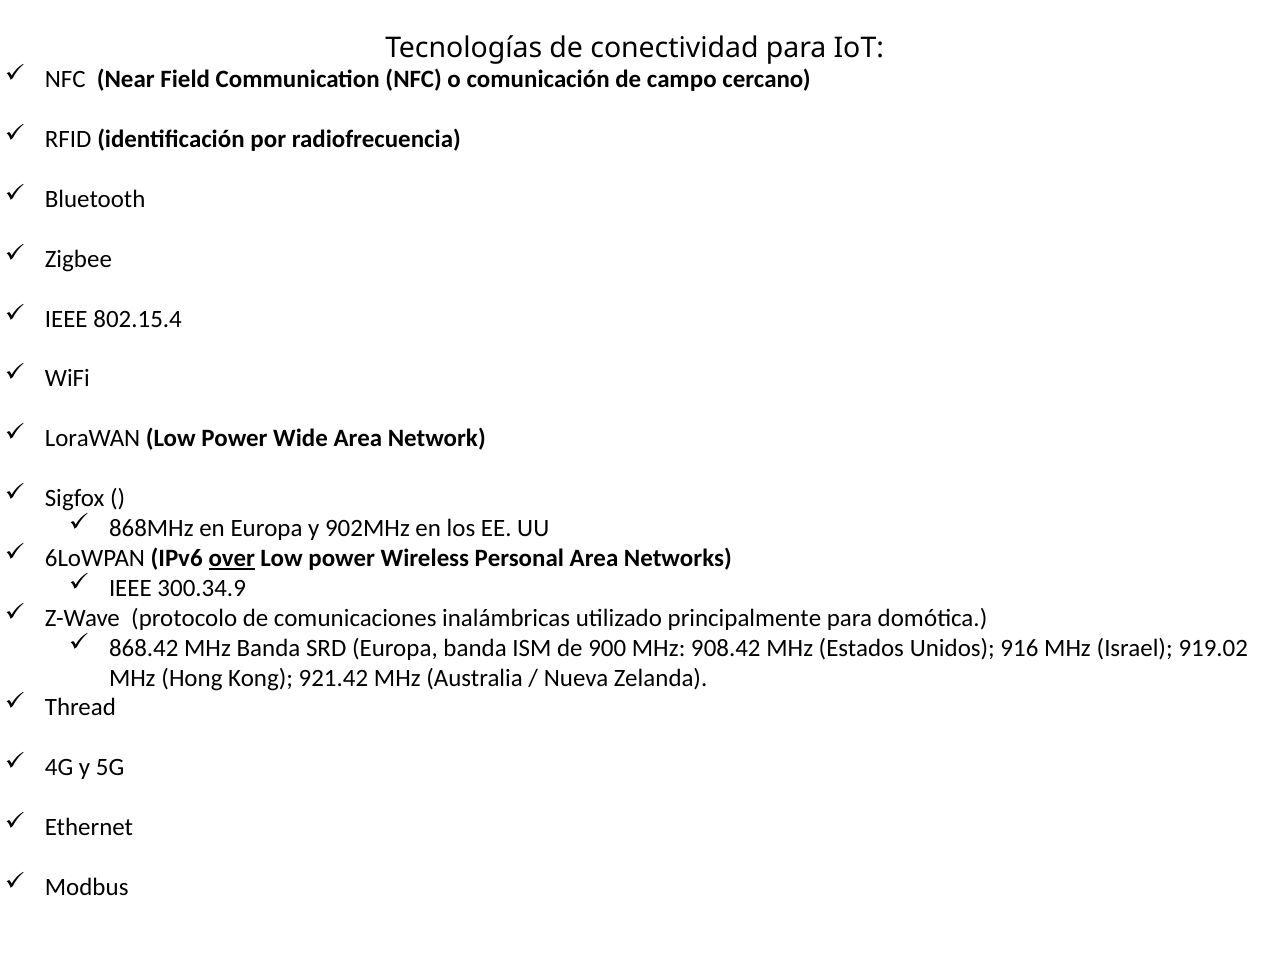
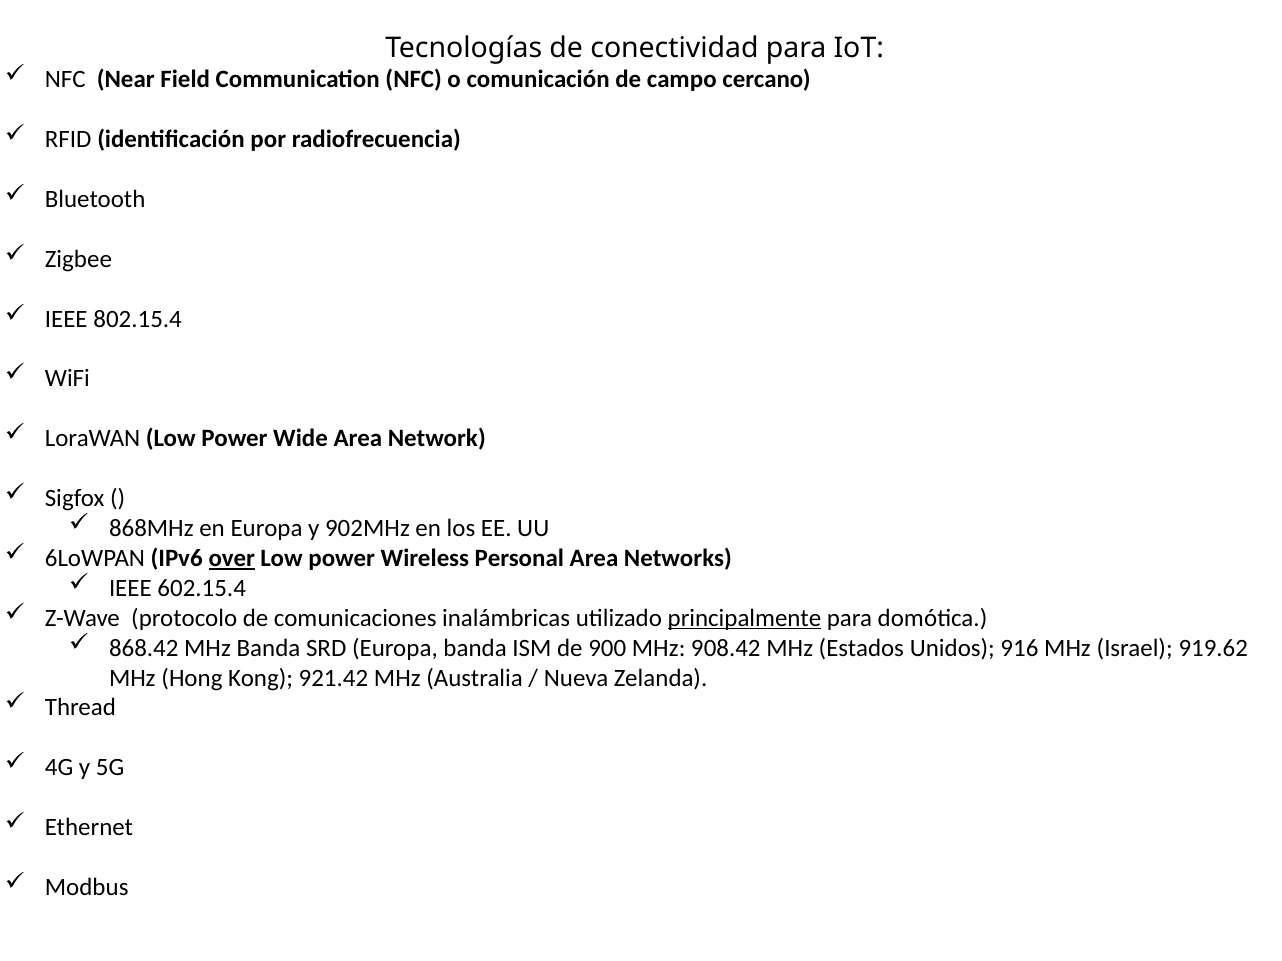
300.34.9: 300.34.9 -> 602.15.4
principalmente underline: none -> present
919.02: 919.02 -> 919.62
